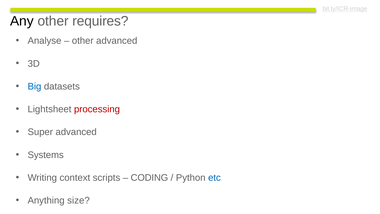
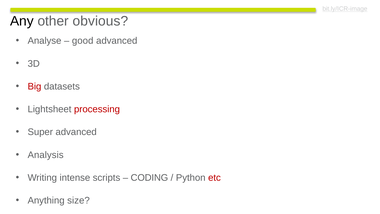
requires: requires -> obvious
other at (83, 41): other -> good
Big colour: blue -> red
Systems: Systems -> Analysis
context: context -> intense
etc colour: blue -> red
